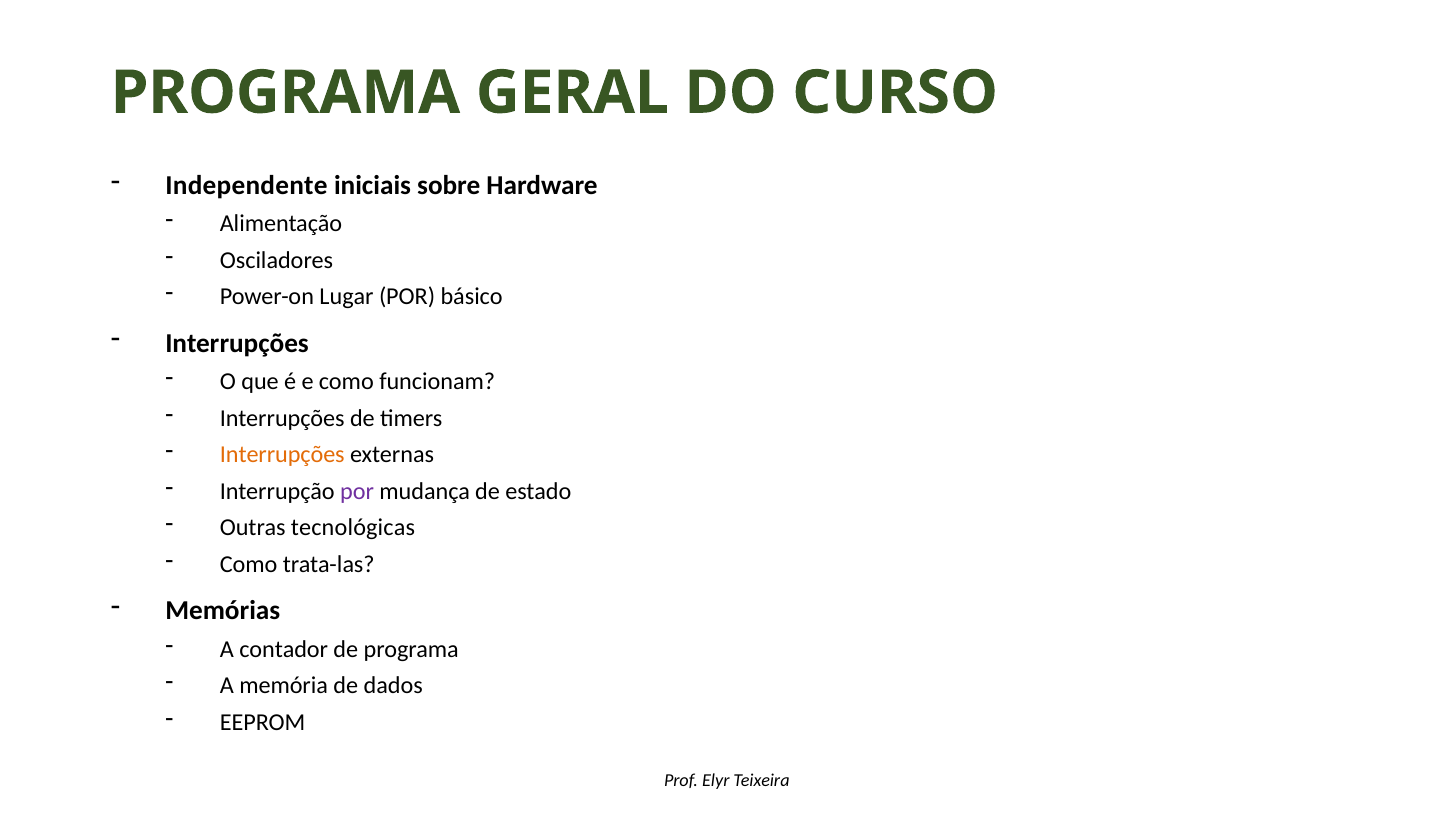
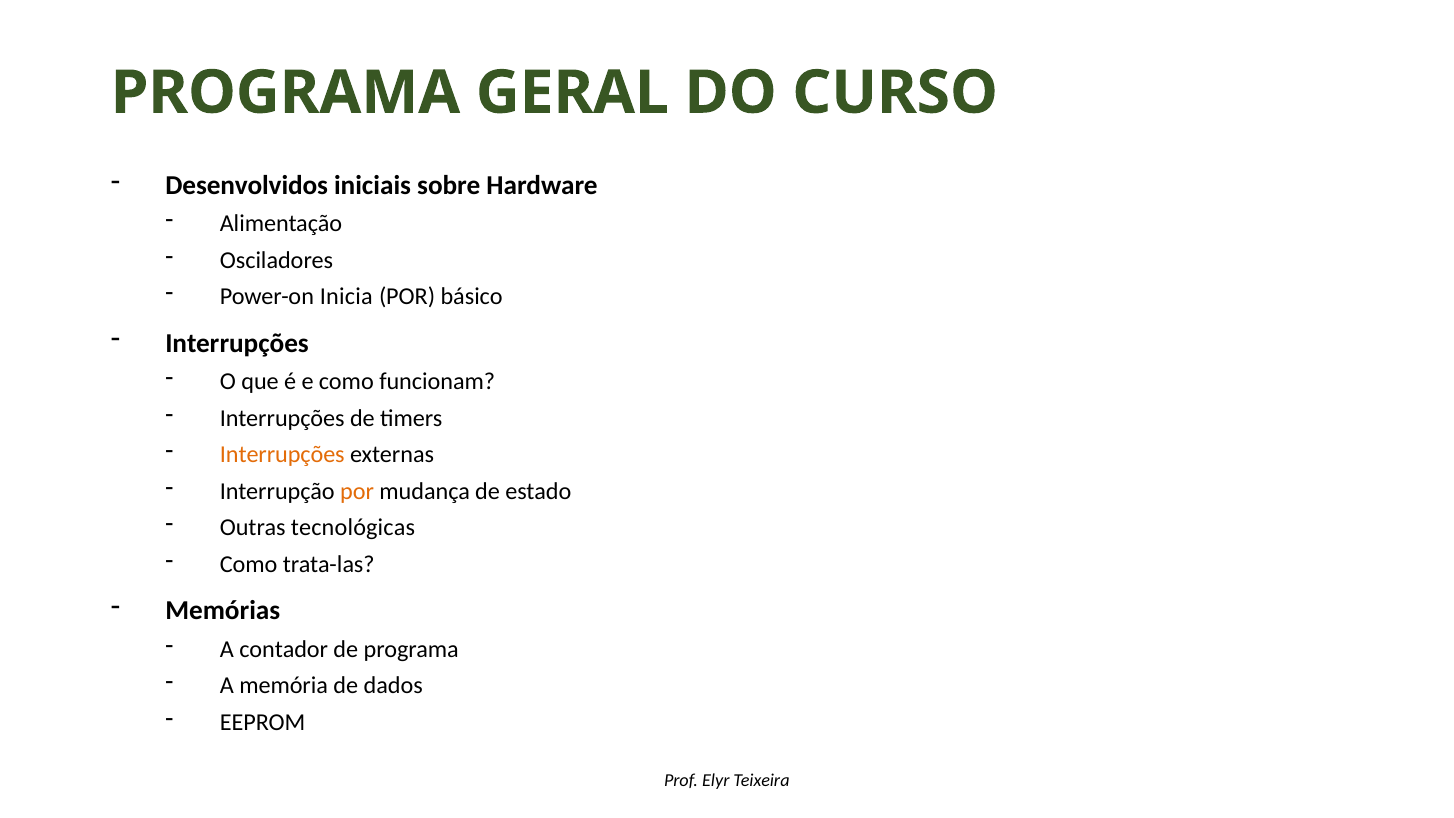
Independente: Independente -> Desenvolvidos
Lugar: Lugar -> Inicia
por at (357, 491) colour: purple -> orange
